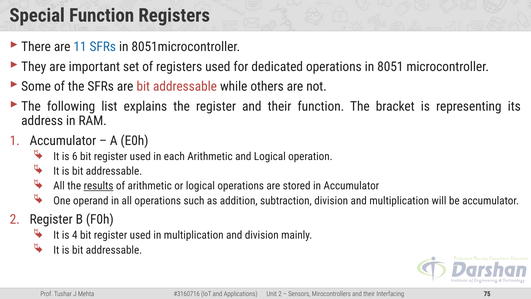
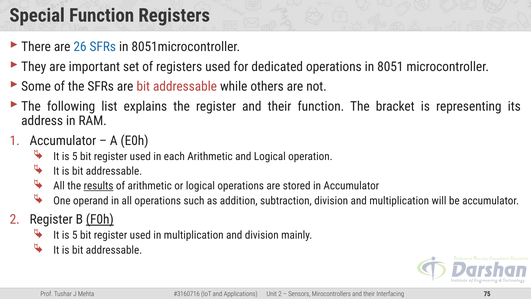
11: 11 -> 26
6 at (75, 156): 6 -> 5
F0h underline: none -> present
4 at (75, 235): 4 -> 5
